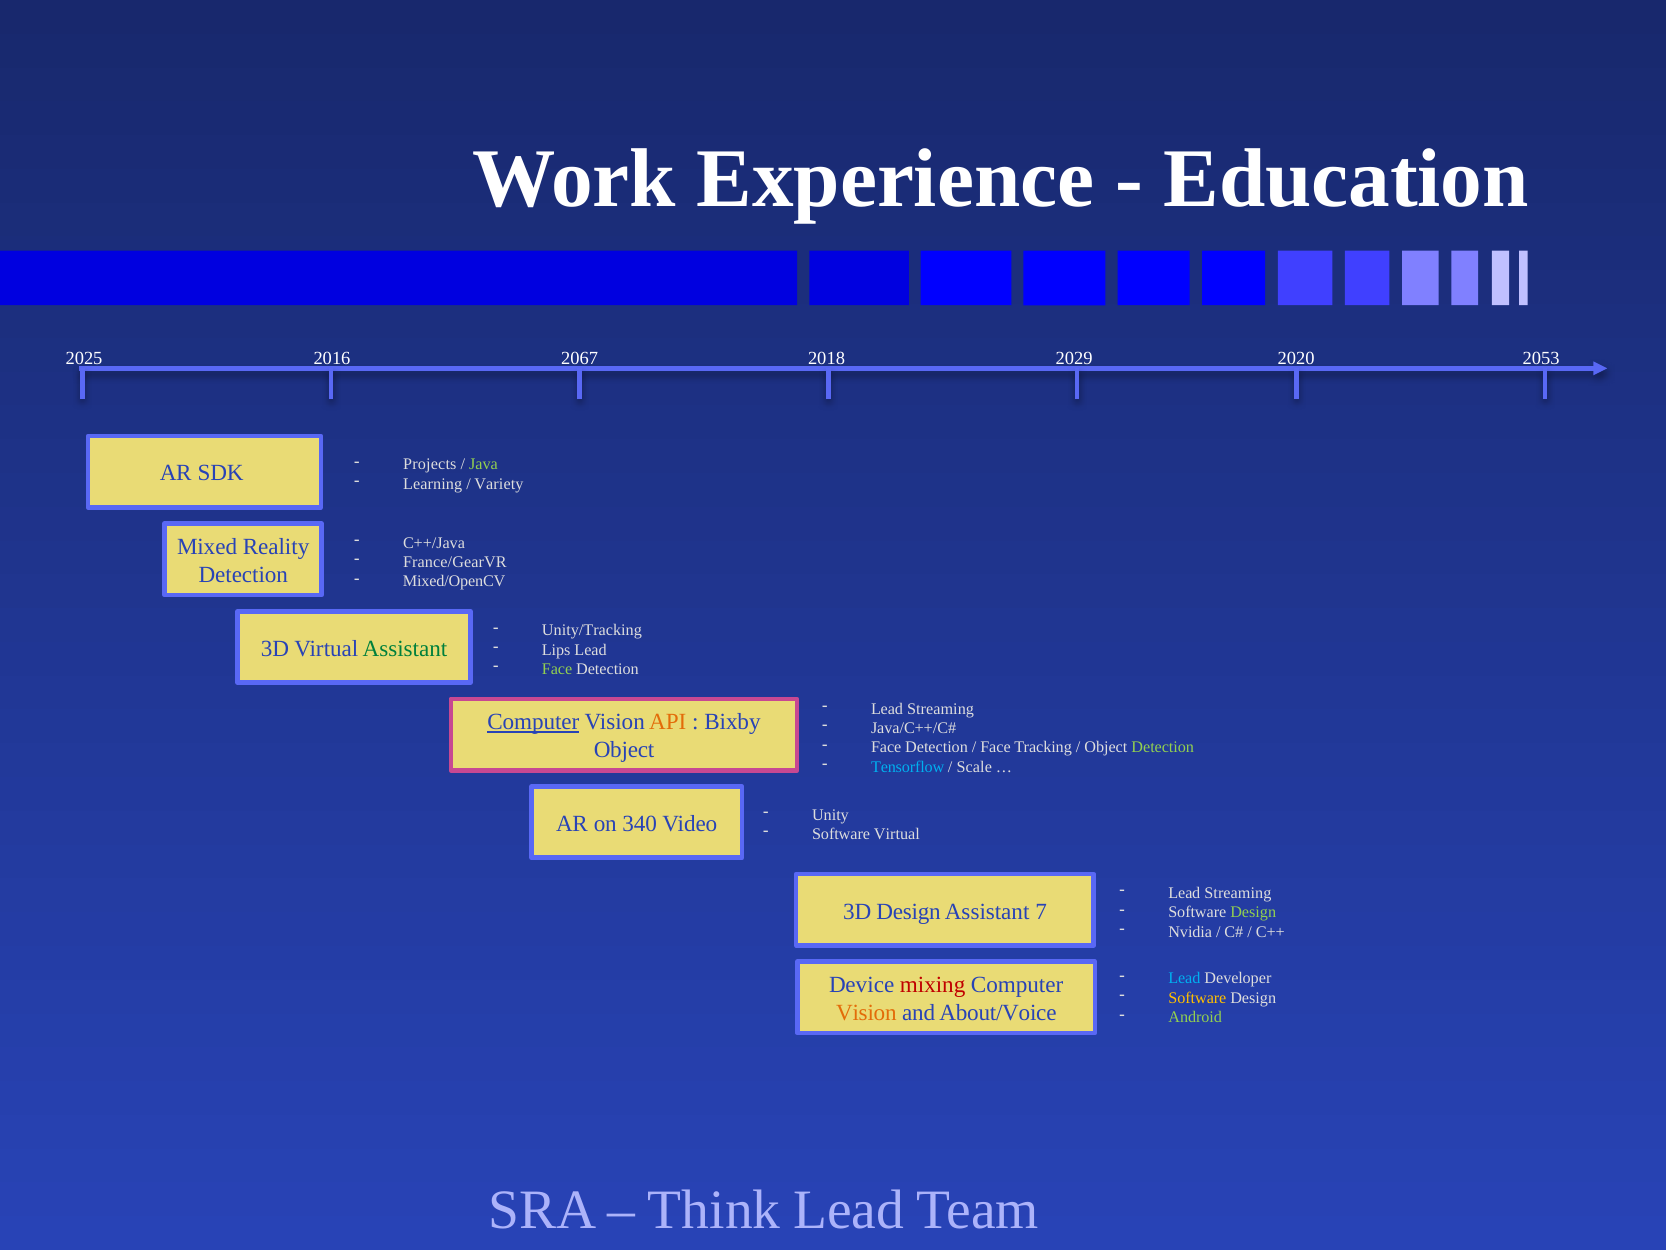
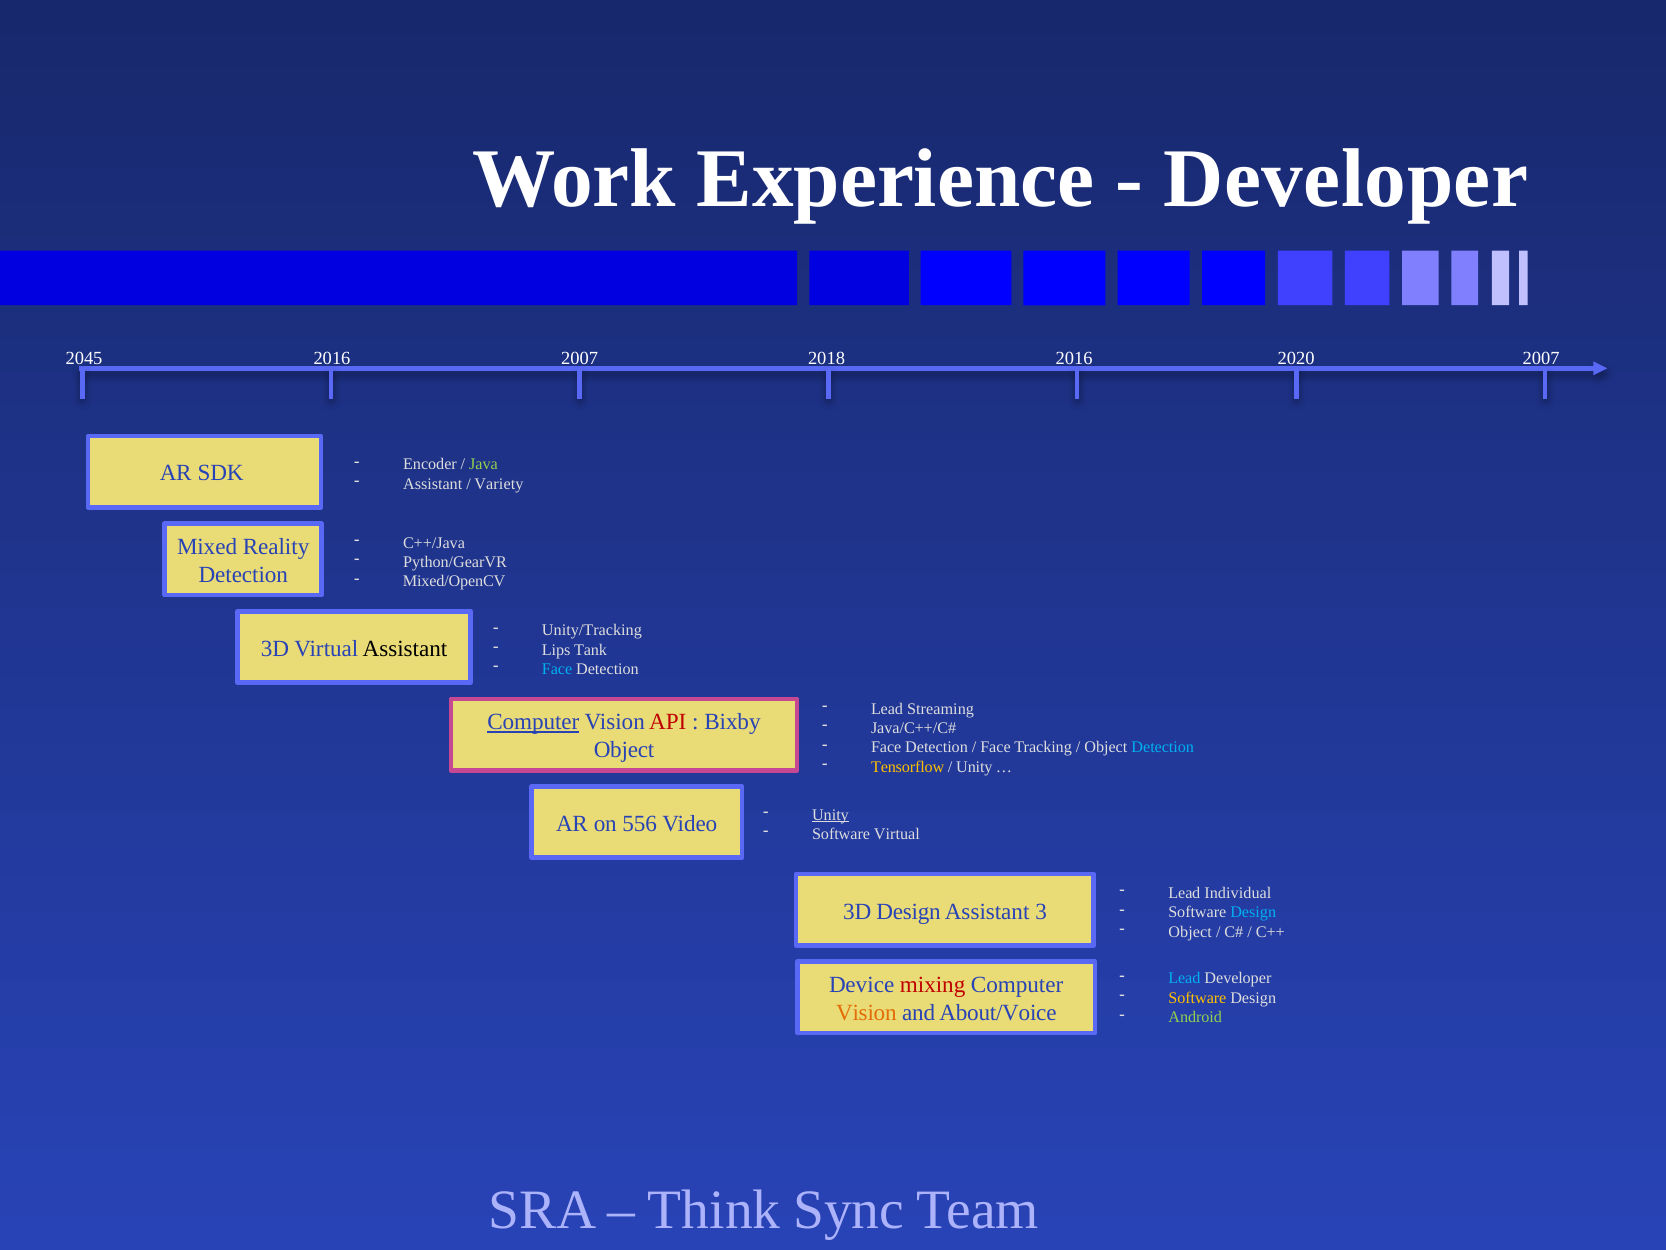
Education at (1346, 179): Education -> Developer
2025: 2025 -> 2045
2016 2067: 2067 -> 2007
2018 2029: 2029 -> 2016
2020 2053: 2053 -> 2007
Projects: Projects -> Encoder
Learning at (433, 484): Learning -> Assistant
France/GearVR: France/GearVR -> Python/GearVR
Assistant at (405, 648) colour: green -> black
Lips Lead: Lead -> Tank
Face at (557, 669) colour: light green -> light blue
API colour: orange -> red
Detection at (1163, 747) colour: light green -> light blue
Tensorflow colour: light blue -> yellow
Scale at (974, 767): Scale -> Unity
Unity at (830, 814) underline: none -> present
340: 340 -> 556
Streaming at (1238, 893): Streaming -> Individual
7: 7 -> 3
Design at (1253, 912) colour: light green -> light blue
Nvidia at (1190, 932): Nvidia -> Object
Think Lead: Lead -> Sync
